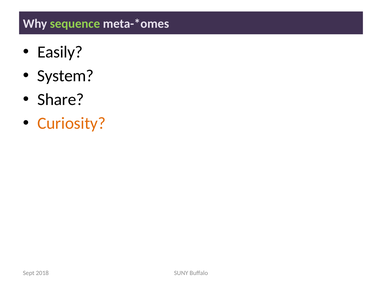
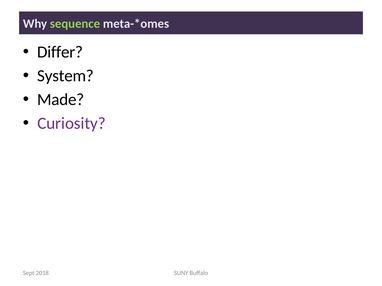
Easily: Easily -> Differ
Share: Share -> Made
Curiosity colour: orange -> purple
